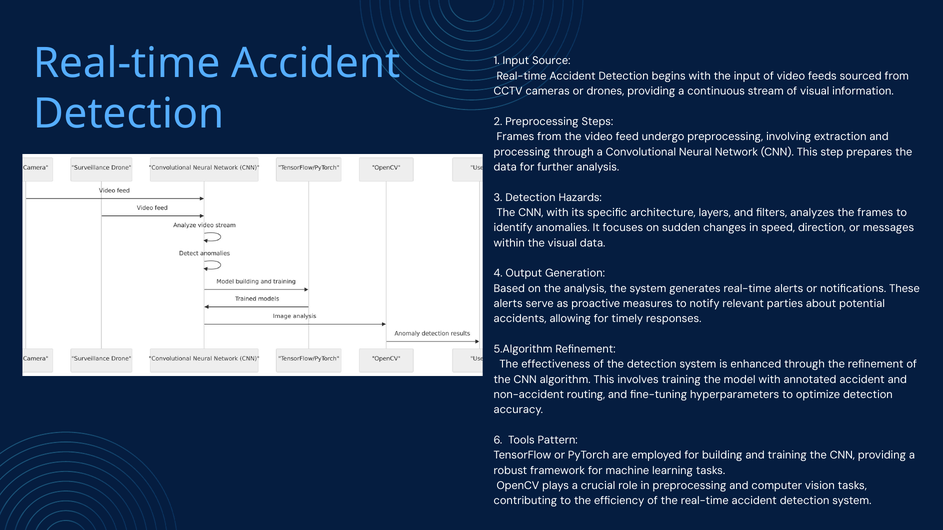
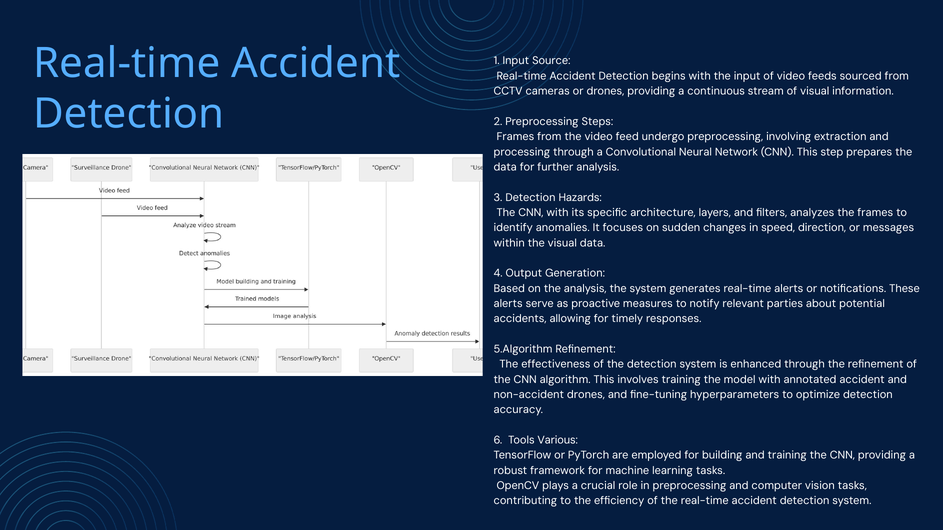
non-accident routing: routing -> drones
Pattern: Pattern -> Various
